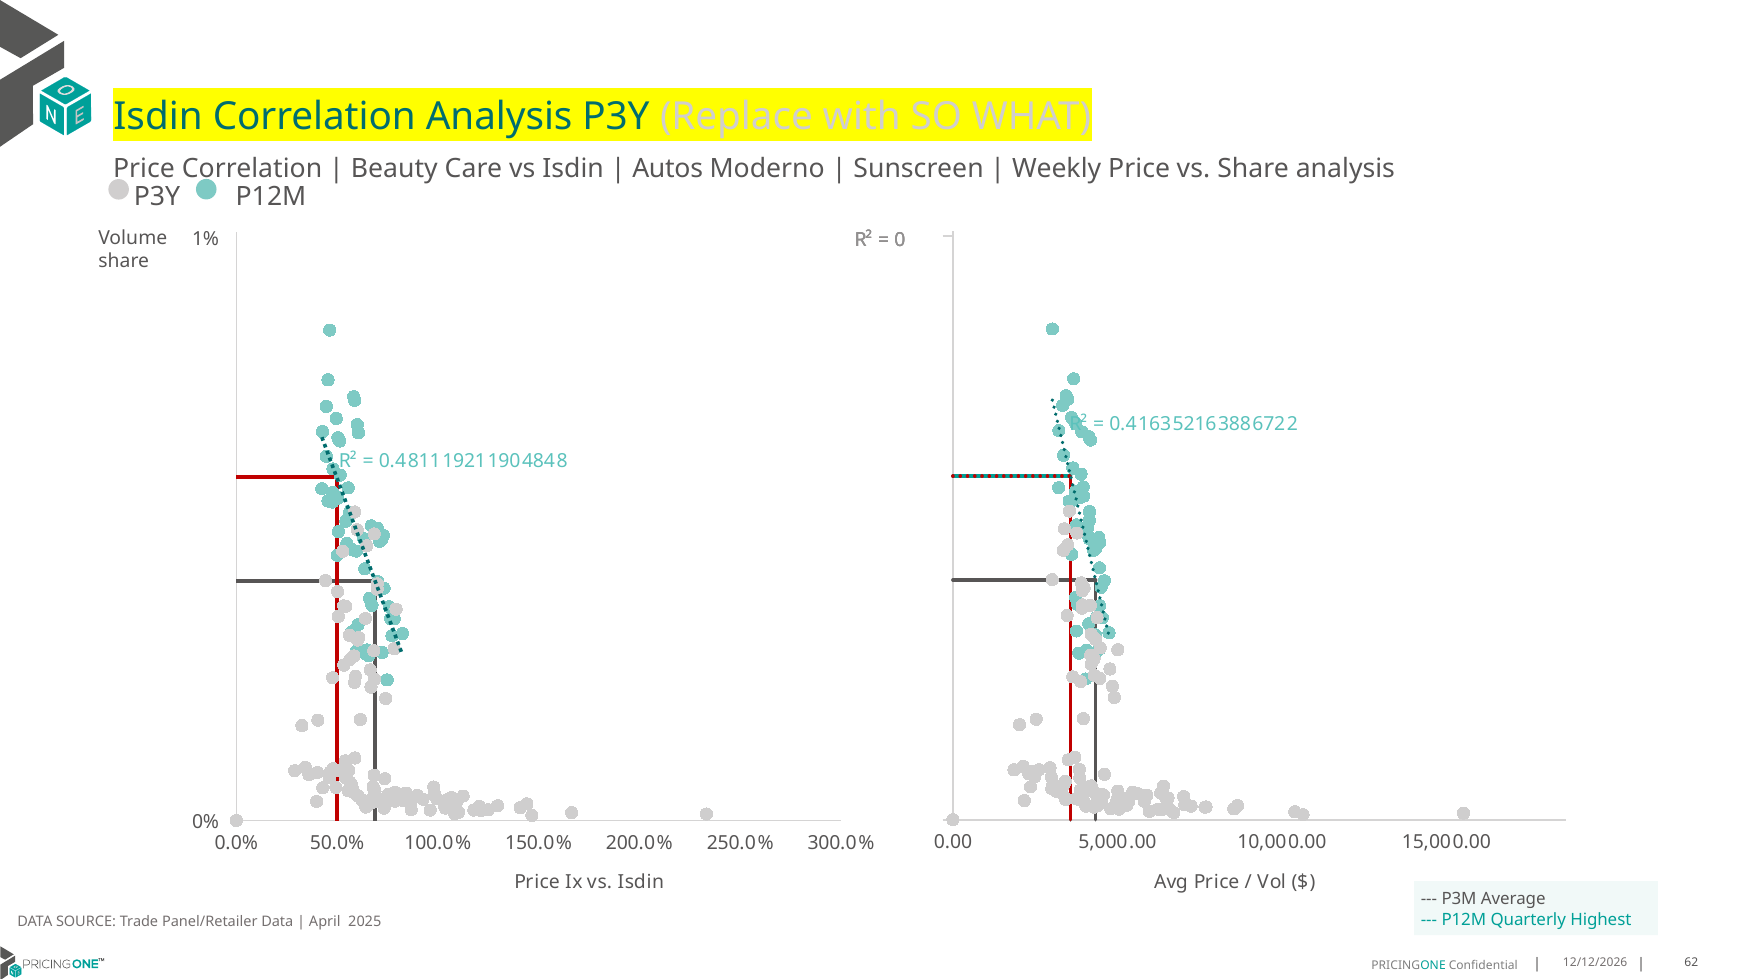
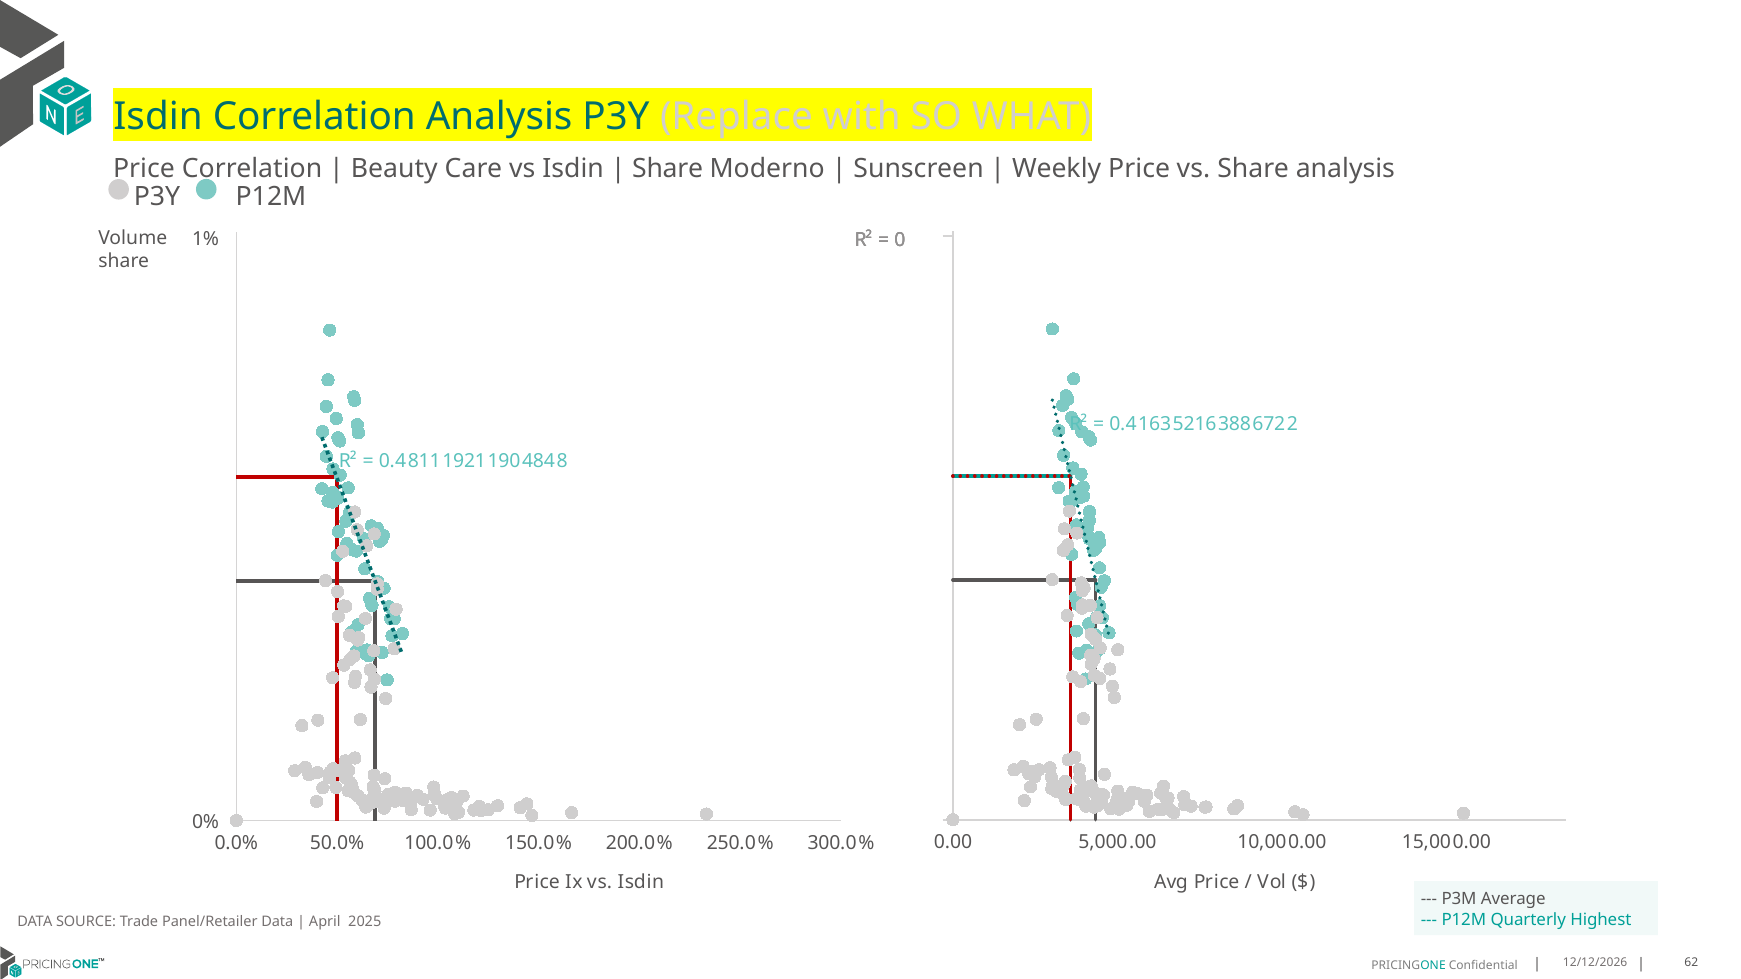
Autos at (668, 168): Autos -> Share
